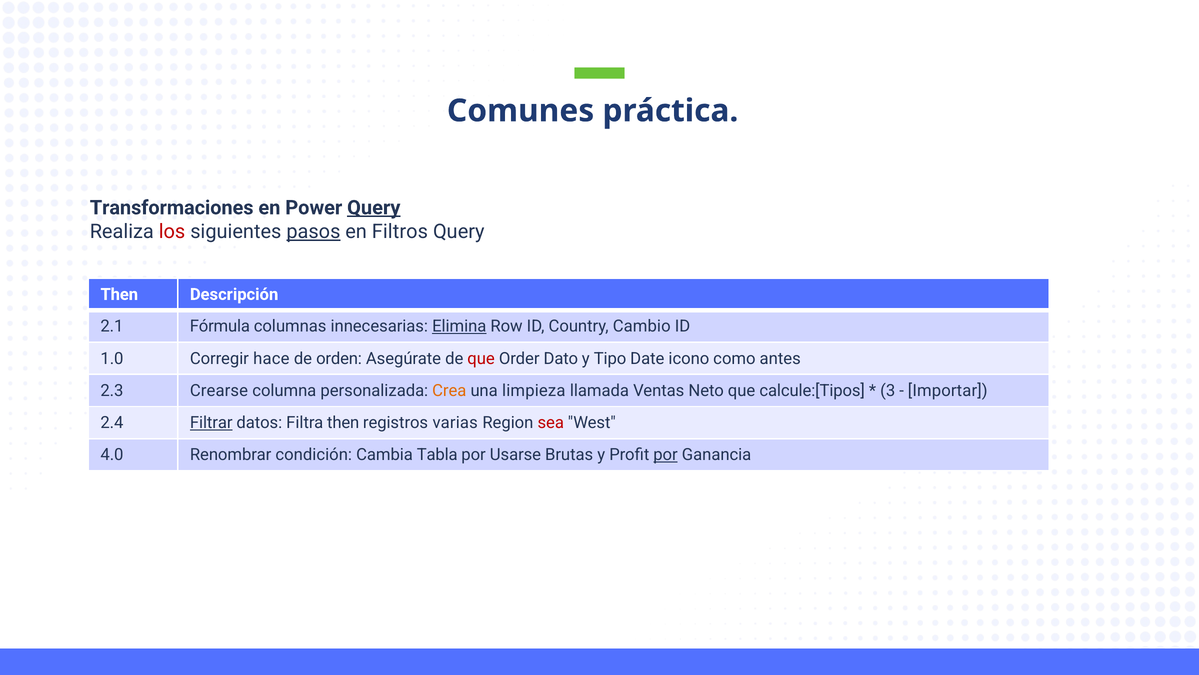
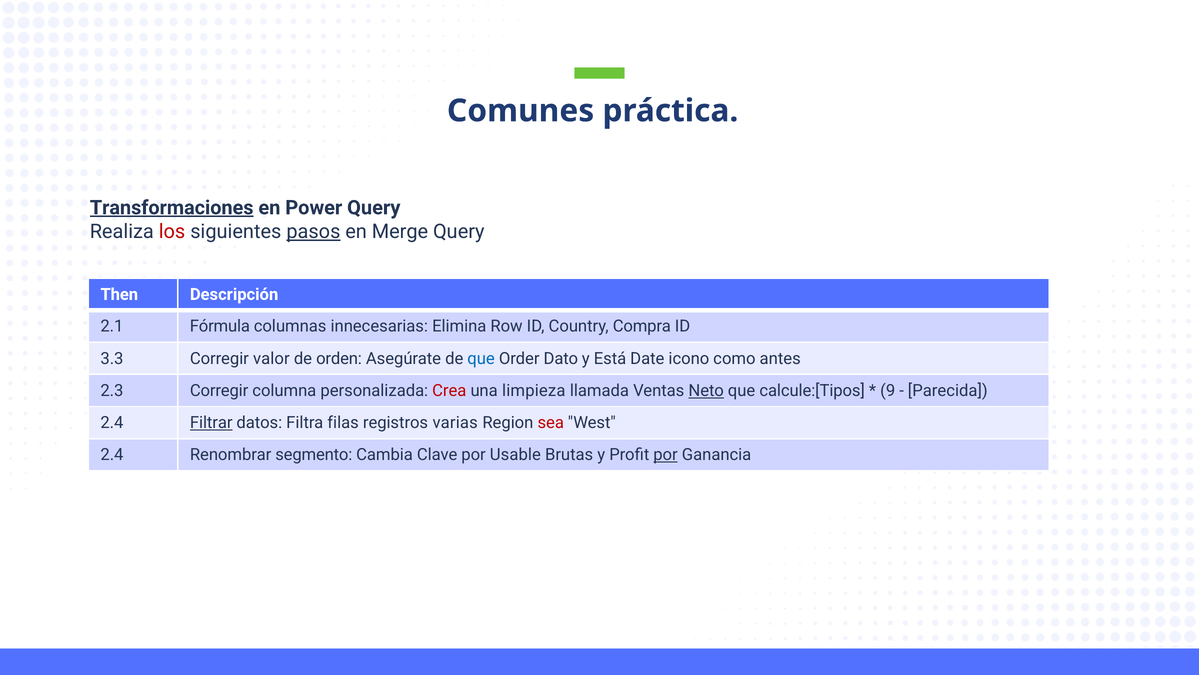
Transformaciones underline: none -> present
Query at (374, 208) underline: present -> none
Filtros: Filtros -> Merge
Elimina underline: present -> none
Cambio: Cambio -> Compra
1.0: 1.0 -> 3.3
hace: hace -> valor
que at (481, 358) colour: red -> blue
Tipo: Tipo -> Está
2.3 Crearse: Crearse -> Corregir
Crea colour: orange -> red
Neto underline: none -> present
3: 3 -> 9
Importar: Importar -> Parecida
Filtra then: then -> filas
4.0 at (112, 454): 4.0 -> 2.4
condición: condición -> segmento
Tabla: Tabla -> Clave
Usarse: Usarse -> Usable
